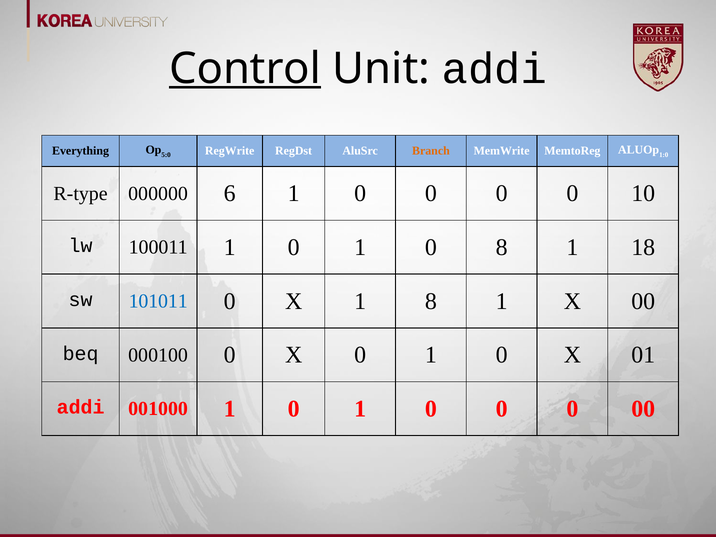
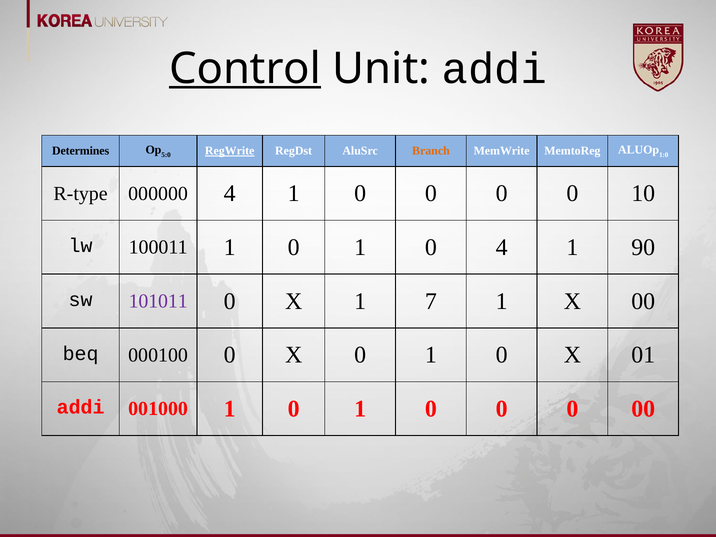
Everything: Everything -> Determines
RegWrite underline: none -> present
000000 6: 6 -> 4
0 8: 8 -> 4
18: 18 -> 90
101011 colour: blue -> purple
1 8: 8 -> 7
